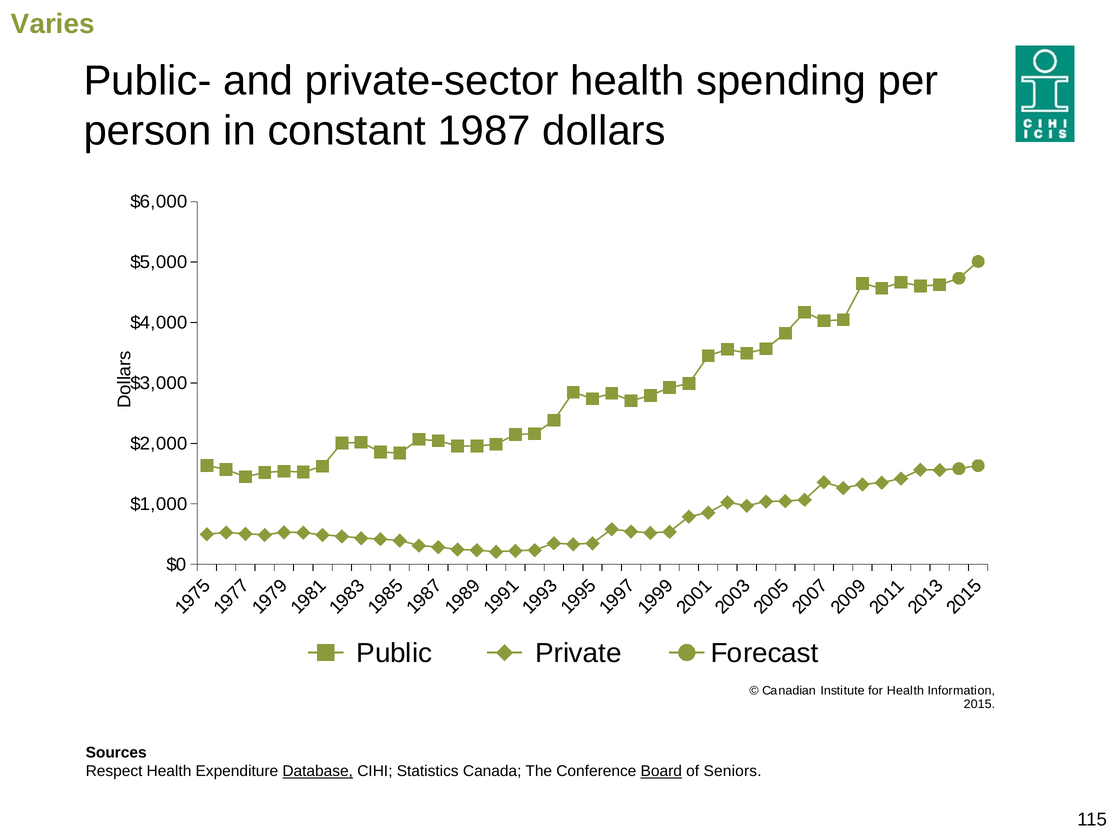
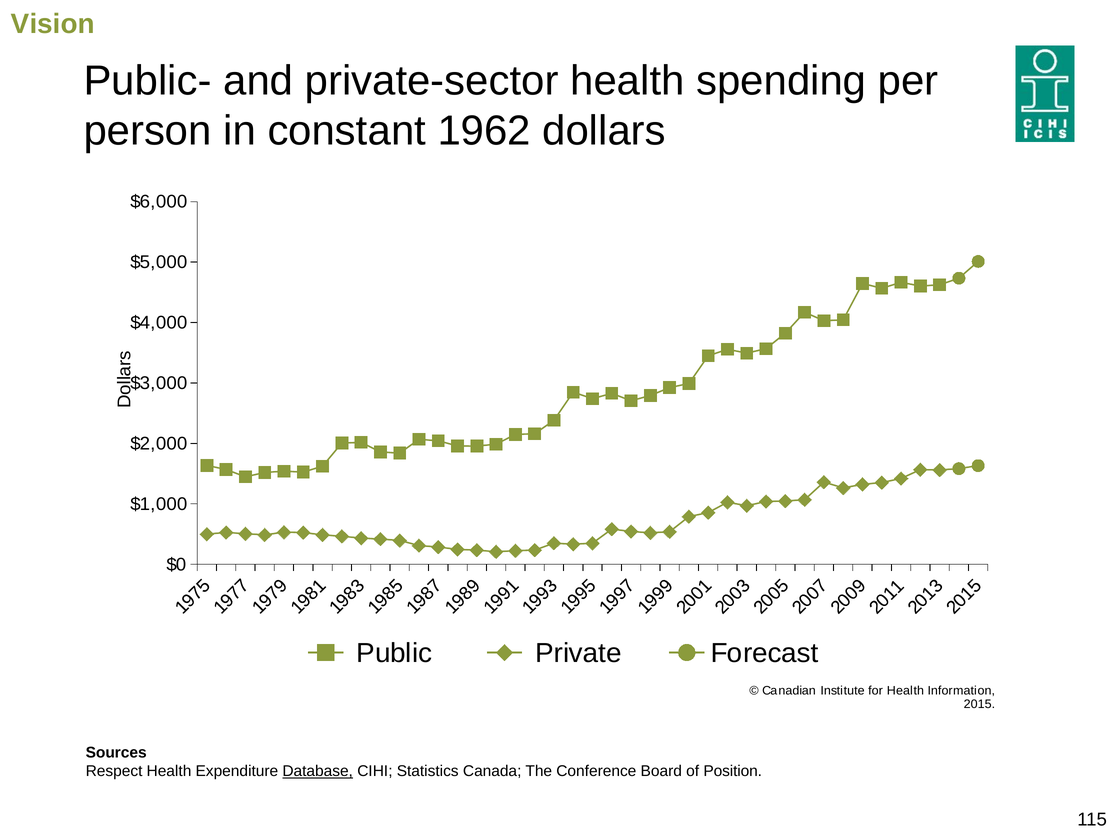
Varies: Varies -> Vision
1987: 1987 -> 1962
Board underline: present -> none
Seniors: Seniors -> Position
